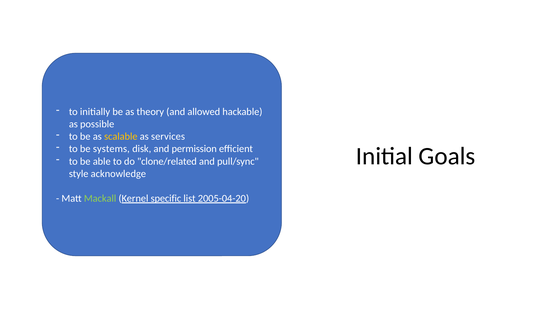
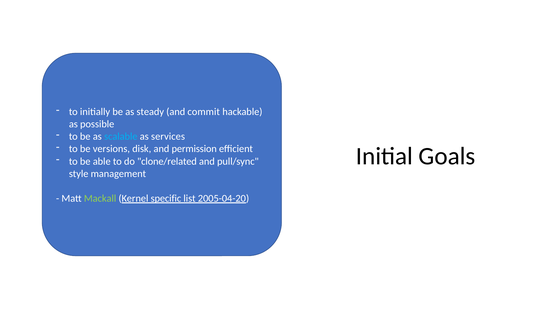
theory: theory -> steady
allowed: allowed -> commit
scalable colour: yellow -> light blue
systems: systems -> versions
acknowledge: acknowledge -> management
